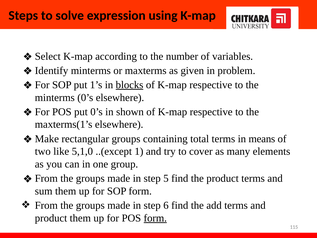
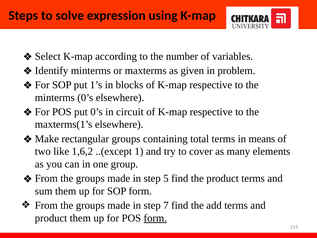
blocks underline: present -> none
shown: shown -> circuit
5,1,0: 5,1,0 -> 1,6,2
6: 6 -> 7
